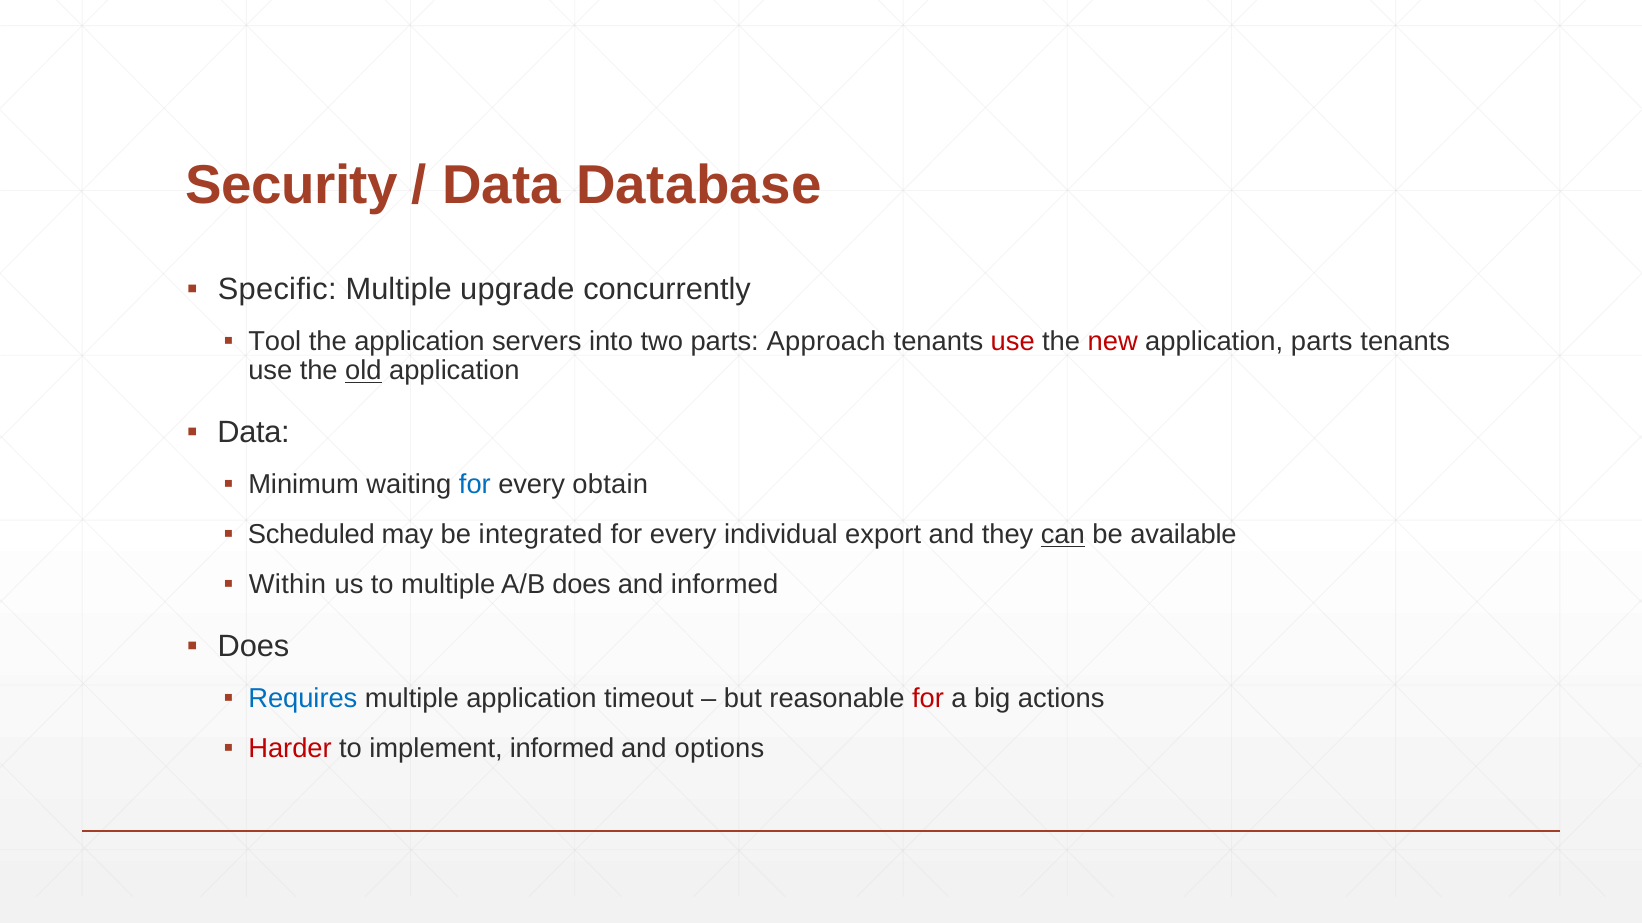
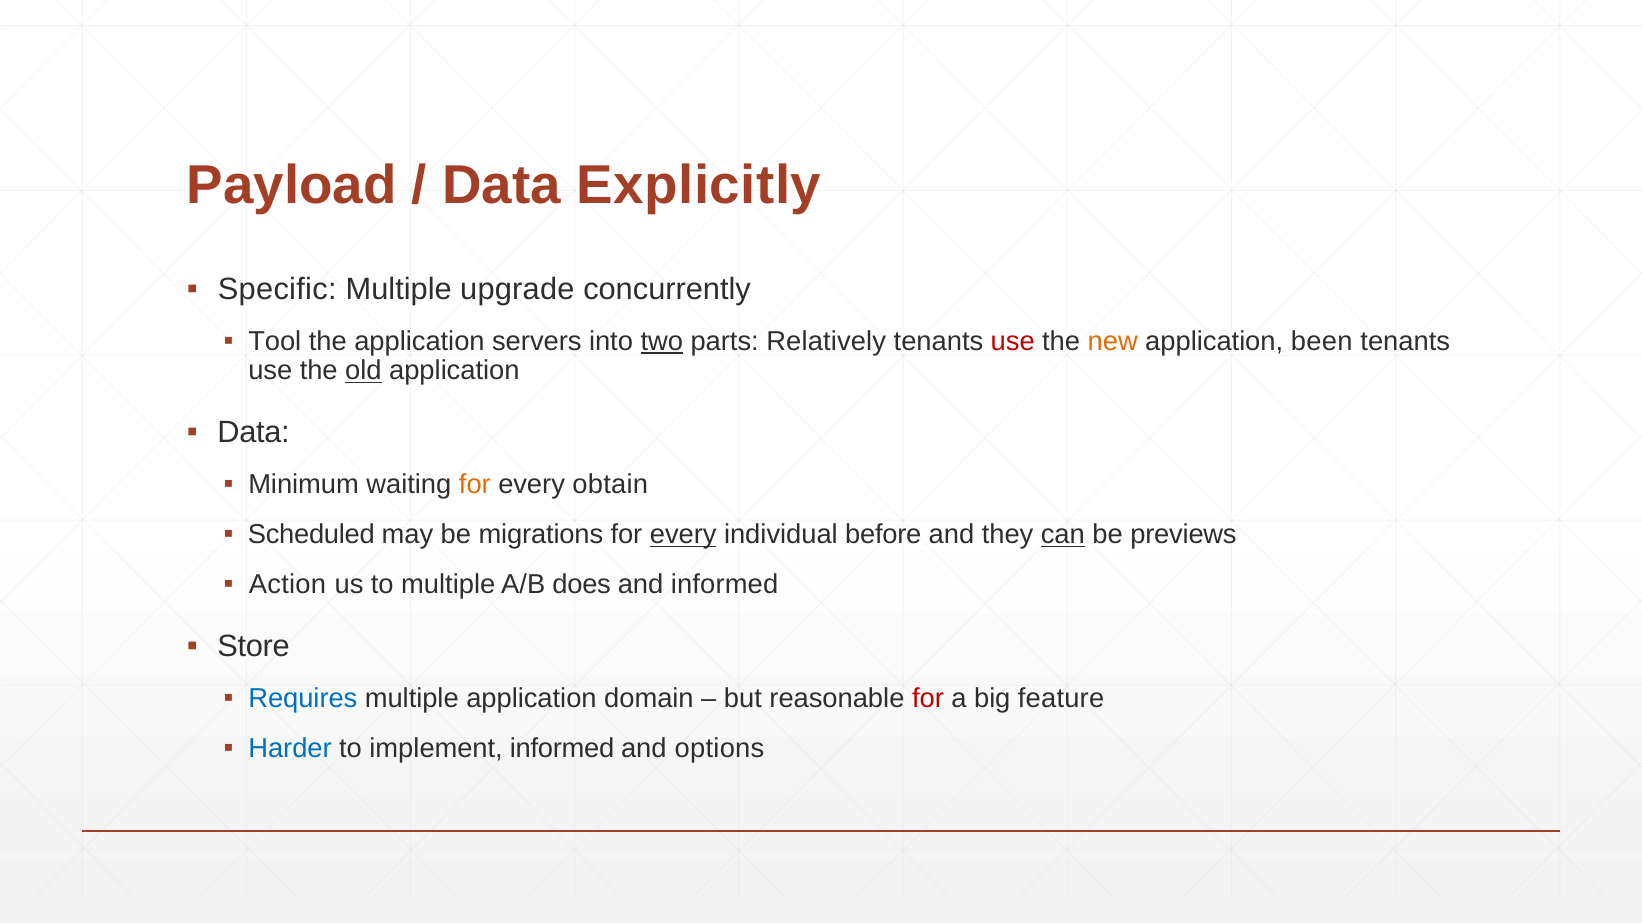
Security: Security -> Payload
Database: Database -> Explicitly
two underline: none -> present
Approach: Approach -> Relatively
new colour: red -> orange
application parts: parts -> been
for at (475, 485) colour: blue -> orange
integrated: integrated -> migrations
every at (683, 535) underline: none -> present
export: export -> before
available: available -> previews
Within: Within -> Action
Does at (253, 647): Does -> Store
timeout: timeout -> domain
actions: actions -> feature
Harder colour: red -> blue
